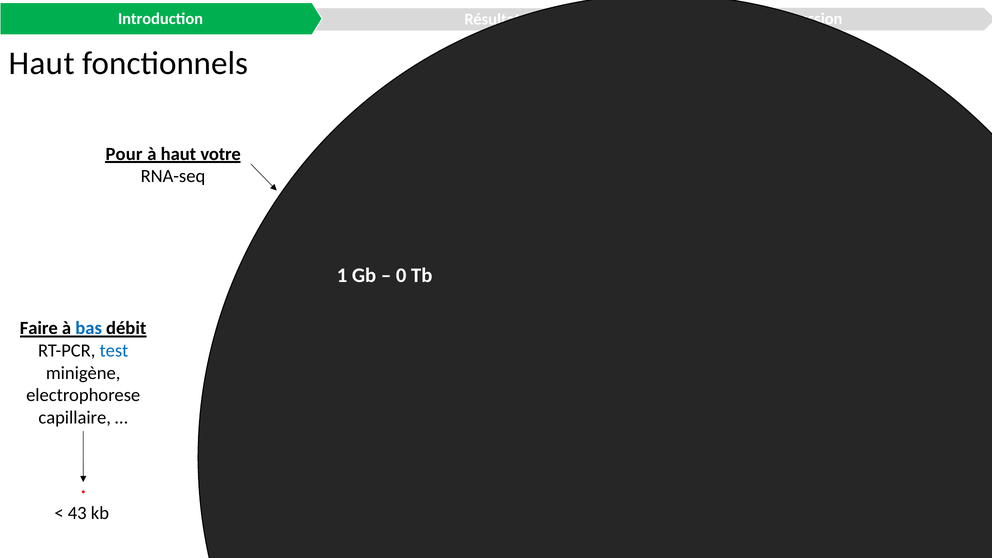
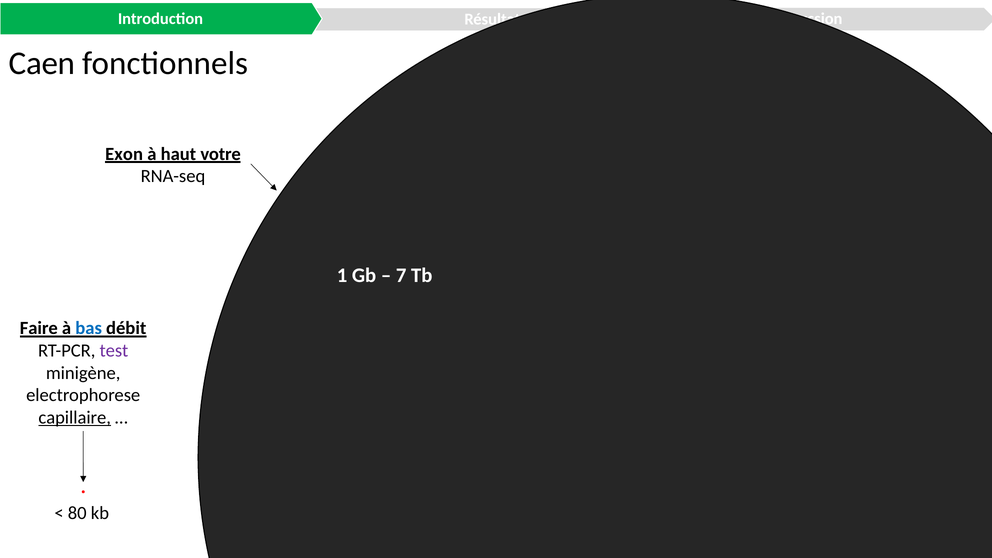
Haut at (42, 63): Haut -> Caen
Pour: Pour -> Exon
0: 0 -> 7
test colour: blue -> purple
capillaire underline: none -> present
43: 43 -> 80
